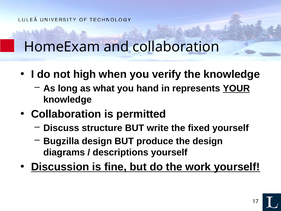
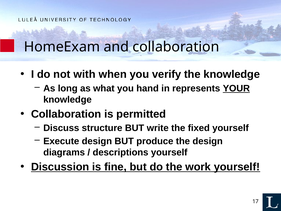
high: high -> with
Bugzilla: Bugzilla -> Execute
